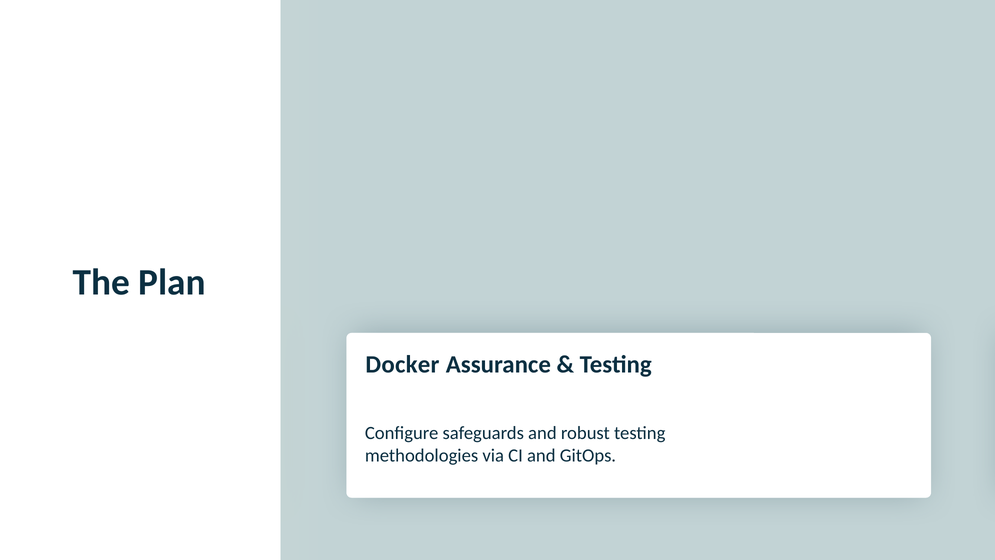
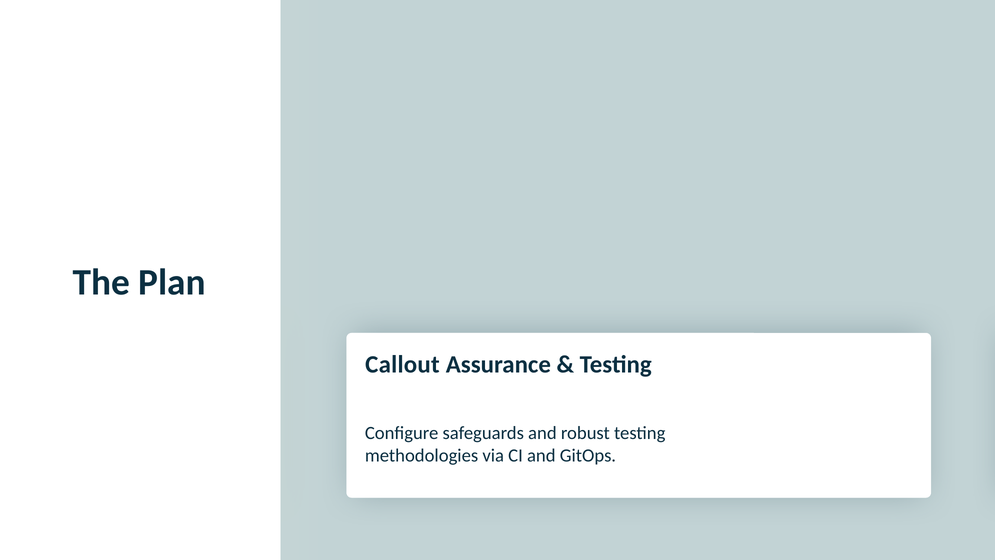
Docker: Docker -> Callout
